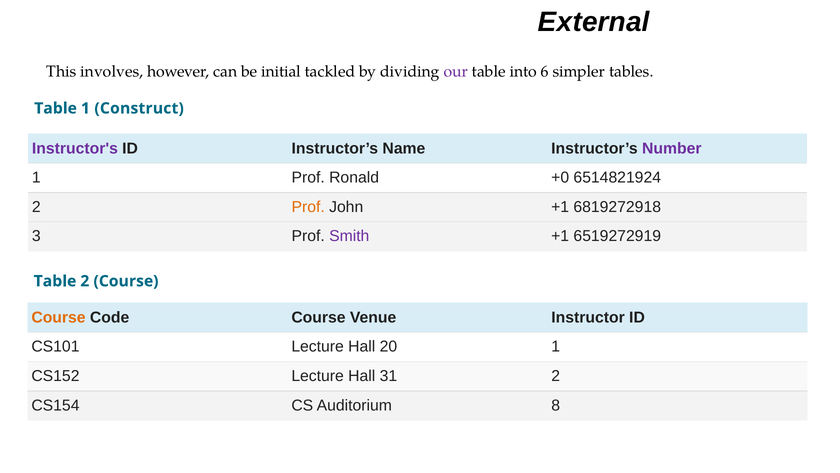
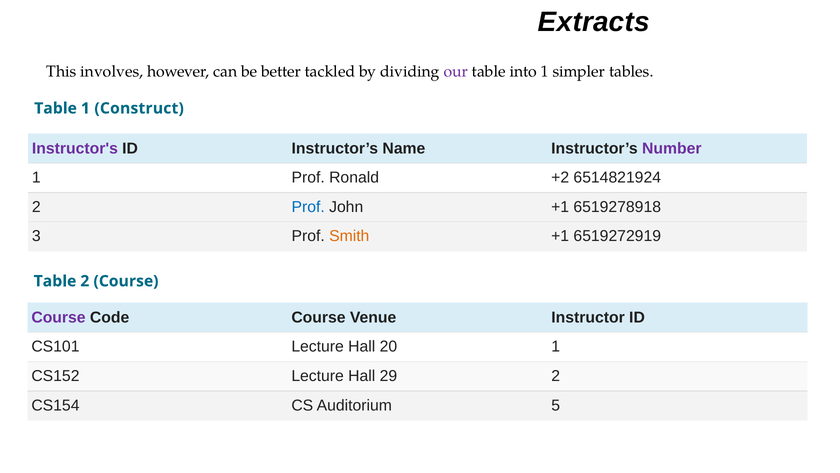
External: External -> Extracts
initial: initial -> better
into 6: 6 -> 1
+0: +0 -> +2
Prof at (308, 207) colour: orange -> blue
6819272918: 6819272918 -> 6519278918
Smith colour: purple -> orange
Course at (59, 317) colour: orange -> purple
31: 31 -> 29
8: 8 -> 5
